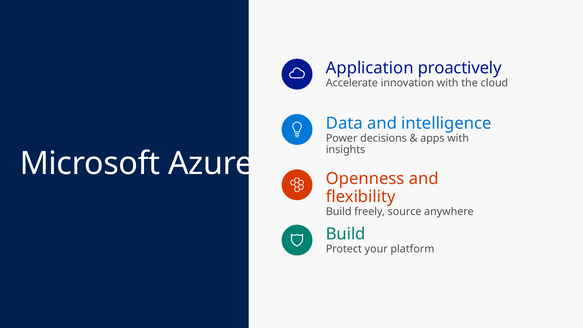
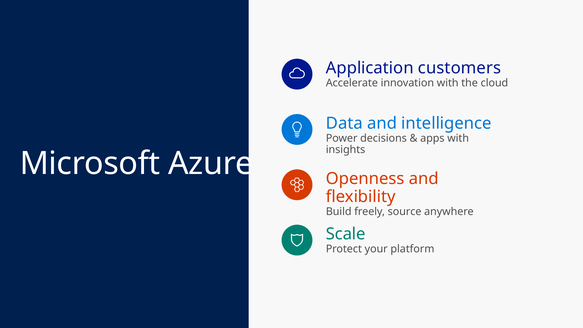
proactively: proactively -> customers
Build at (346, 234): Build -> Scale
